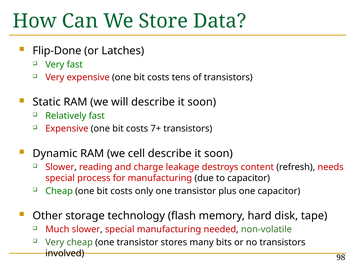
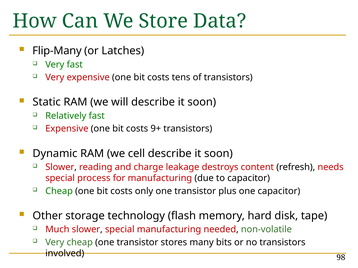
Flip-Done: Flip-Done -> Flip-Many
7+: 7+ -> 9+
